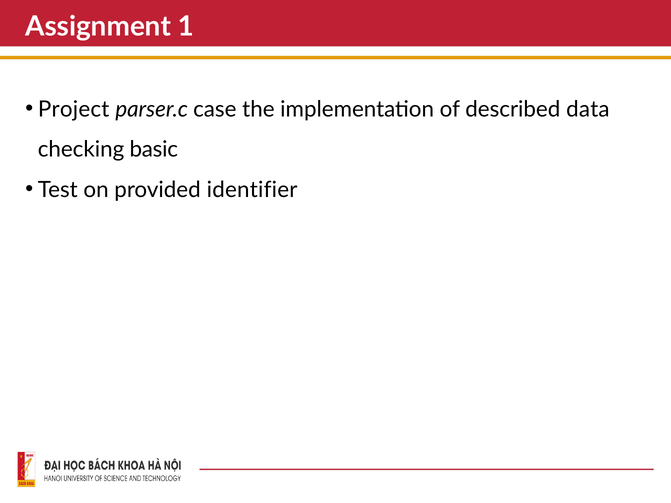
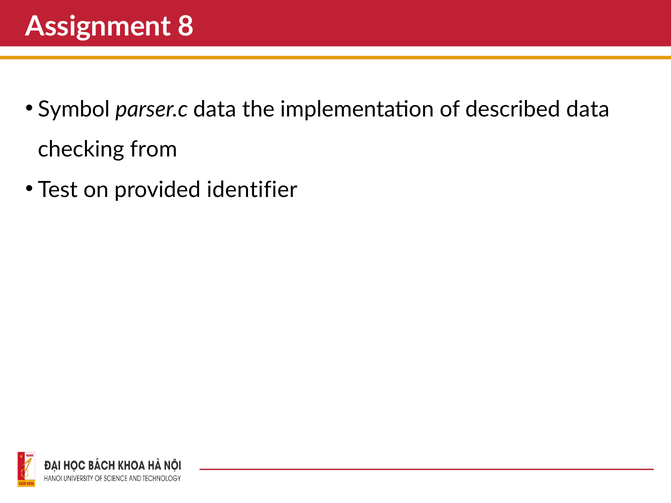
1: 1 -> 8
Project: Project -> Symbol
parser.c case: case -> data
basic: basic -> from
